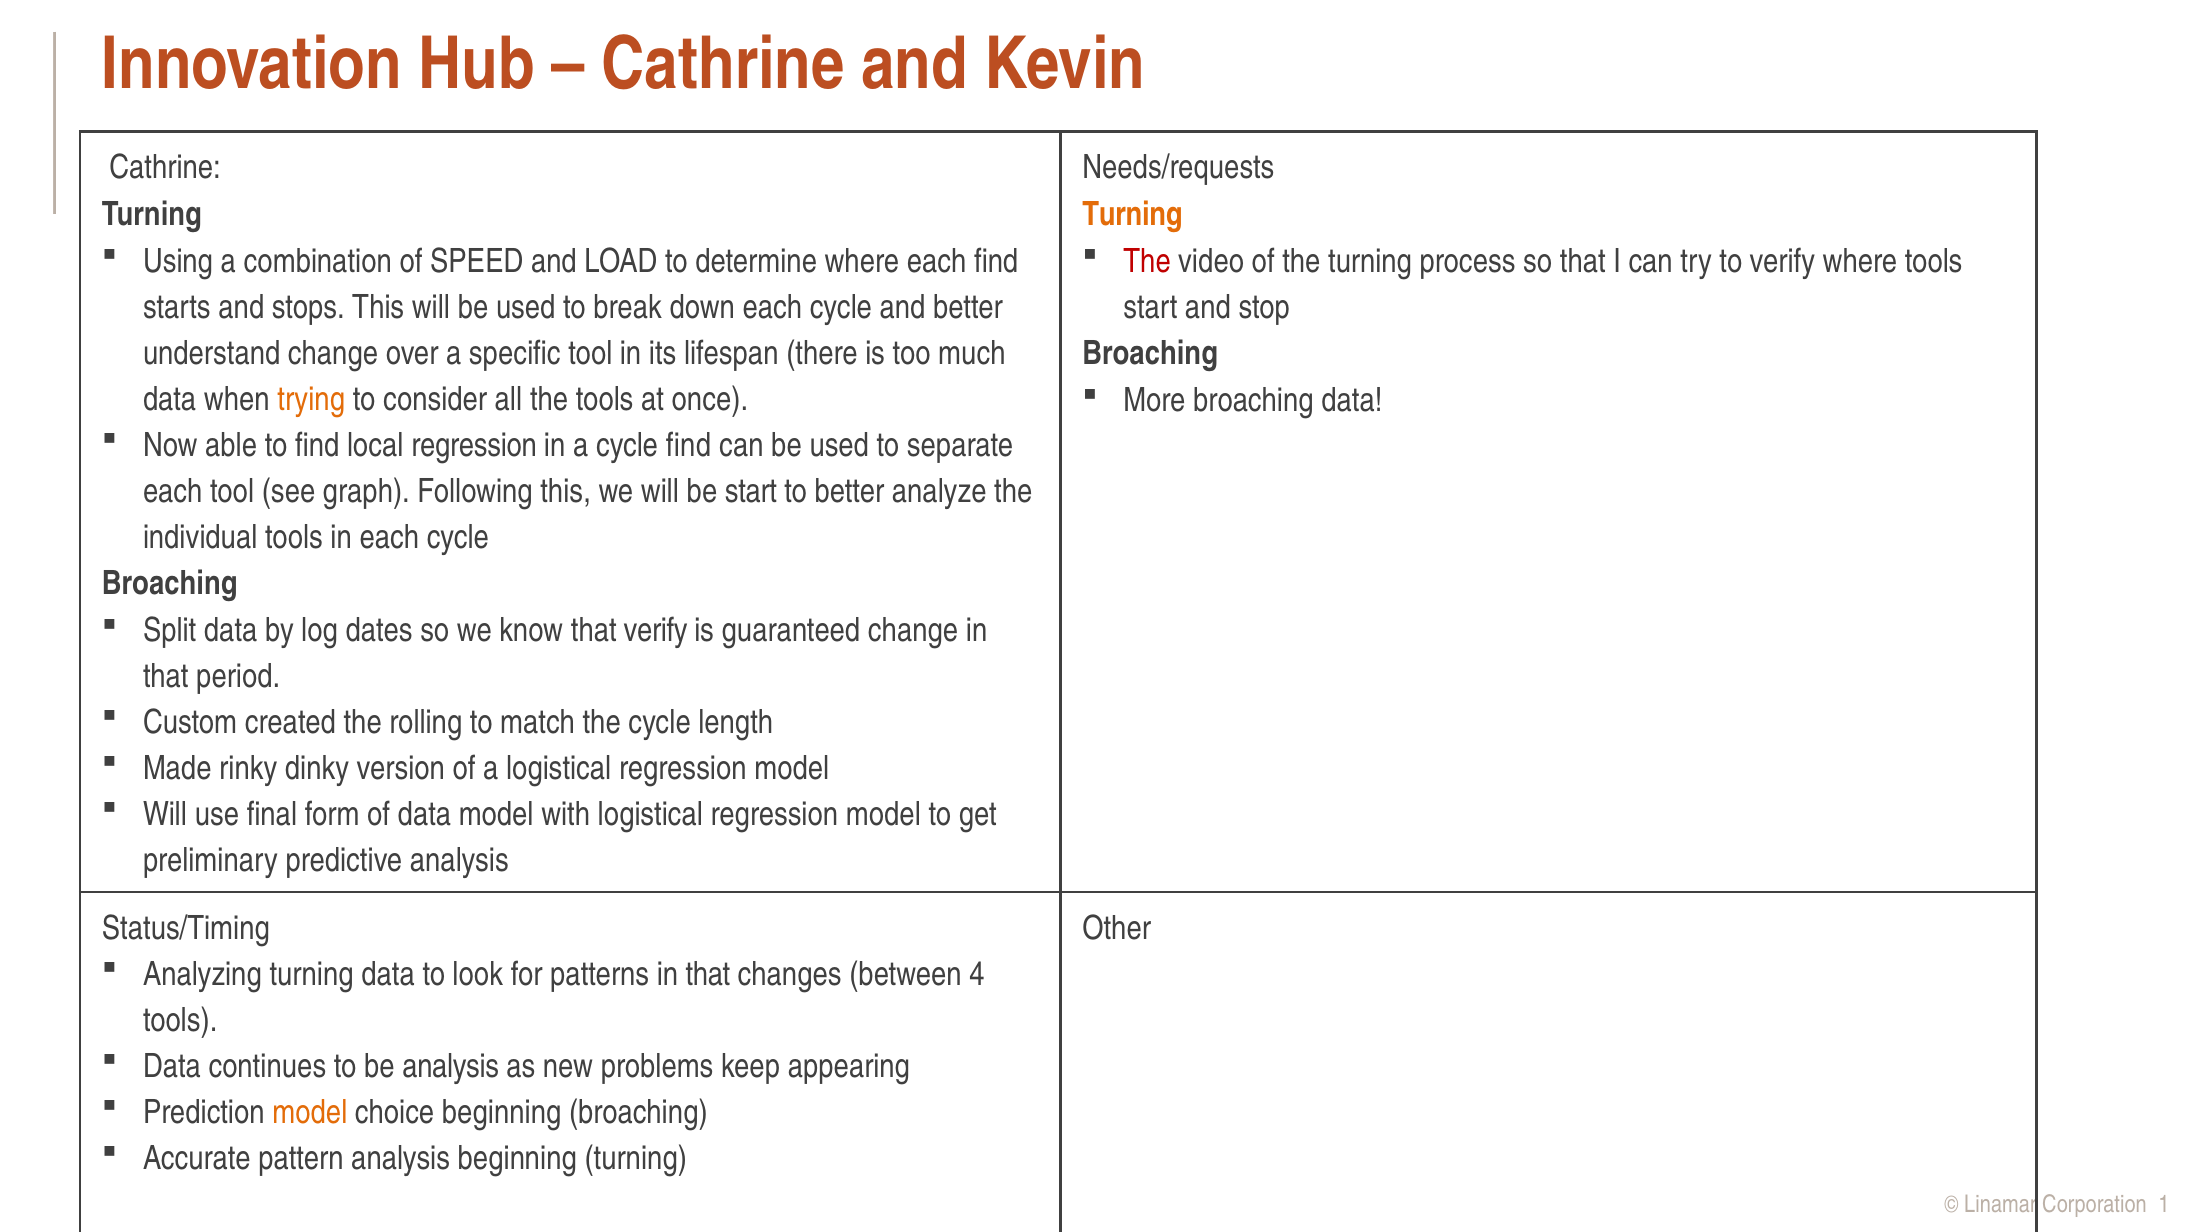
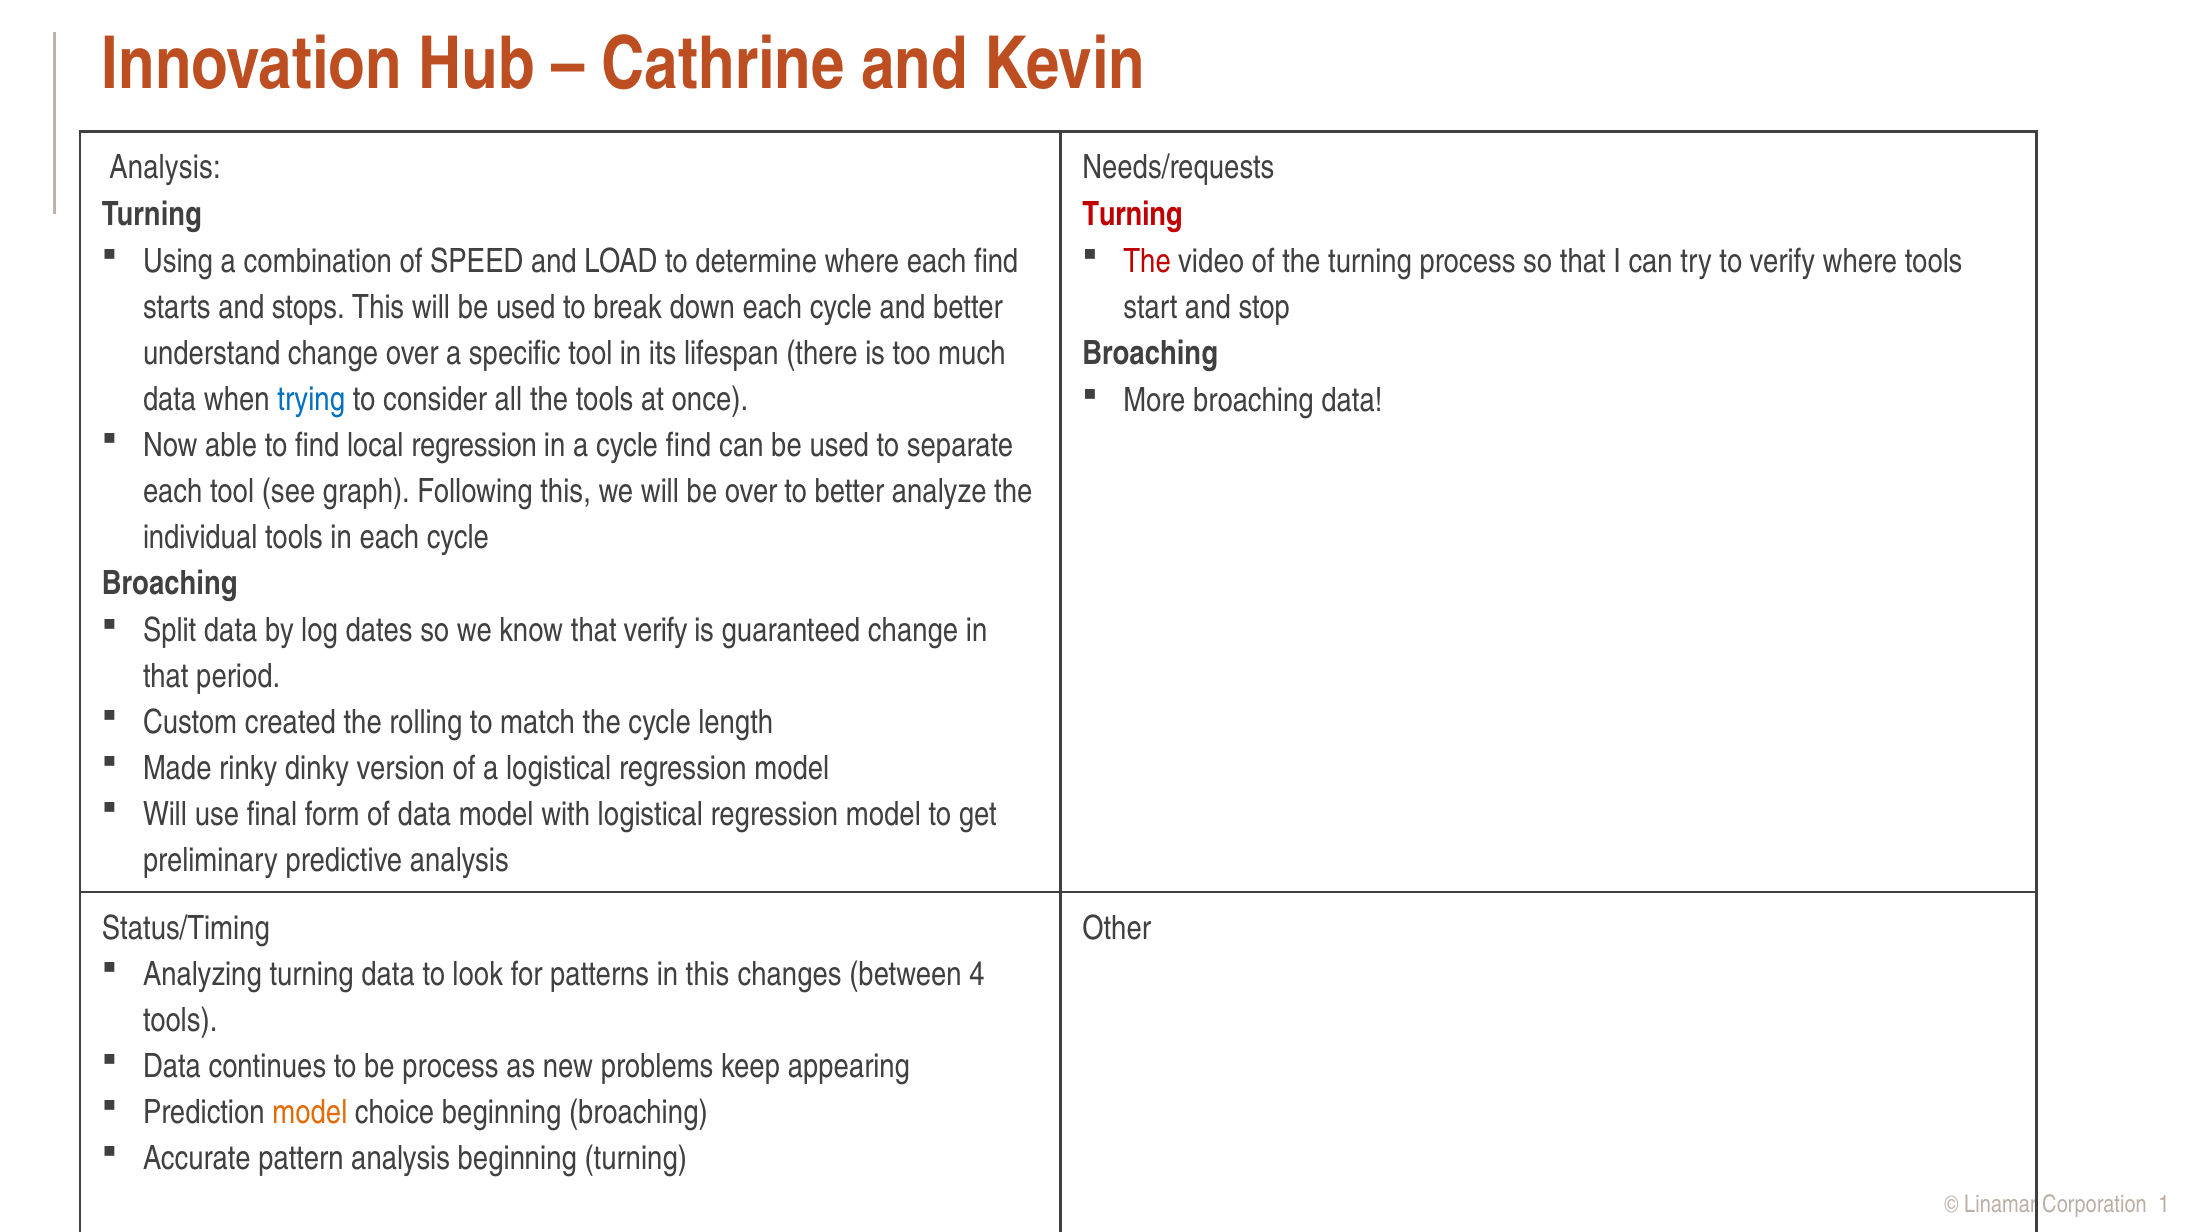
Cathrine at (165, 168): Cathrine -> Analysis
Turning at (1133, 215) colour: orange -> red
trying colour: orange -> blue
be start: start -> over
patterns in that: that -> this
be analysis: analysis -> process
